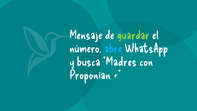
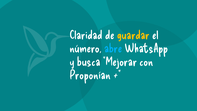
Mensaje: Mensaje -> Claridad
guardar colour: light green -> yellow
Madres: Madres -> Mejorar
